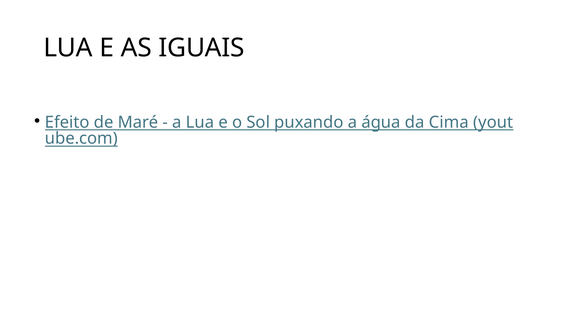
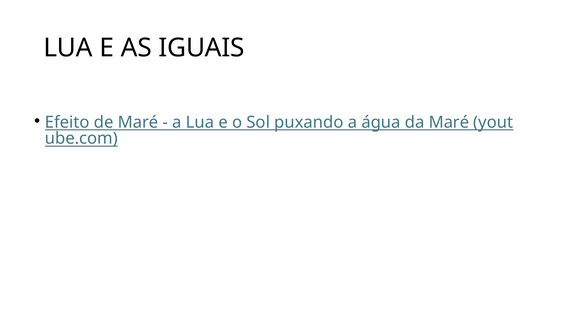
da Cima: Cima -> Maré
